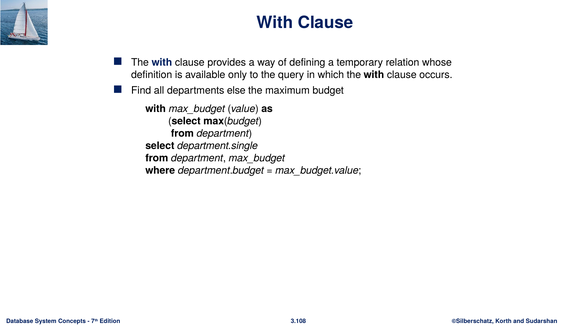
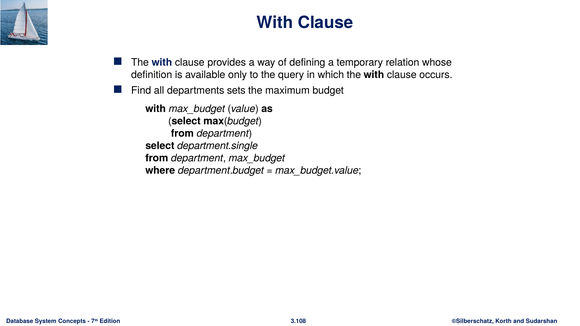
else: else -> sets
